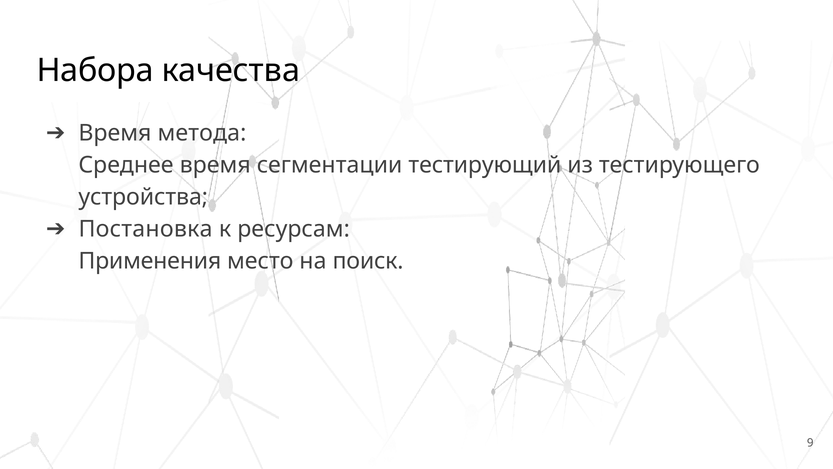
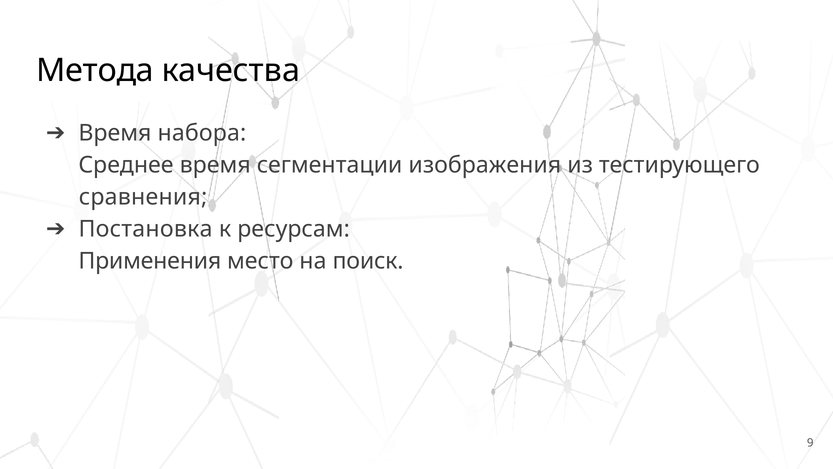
Набора: Набора -> Метода
метода: метода -> набора
тестирующий: тестирующий -> изображения
устройства: устройства -> сравнения
